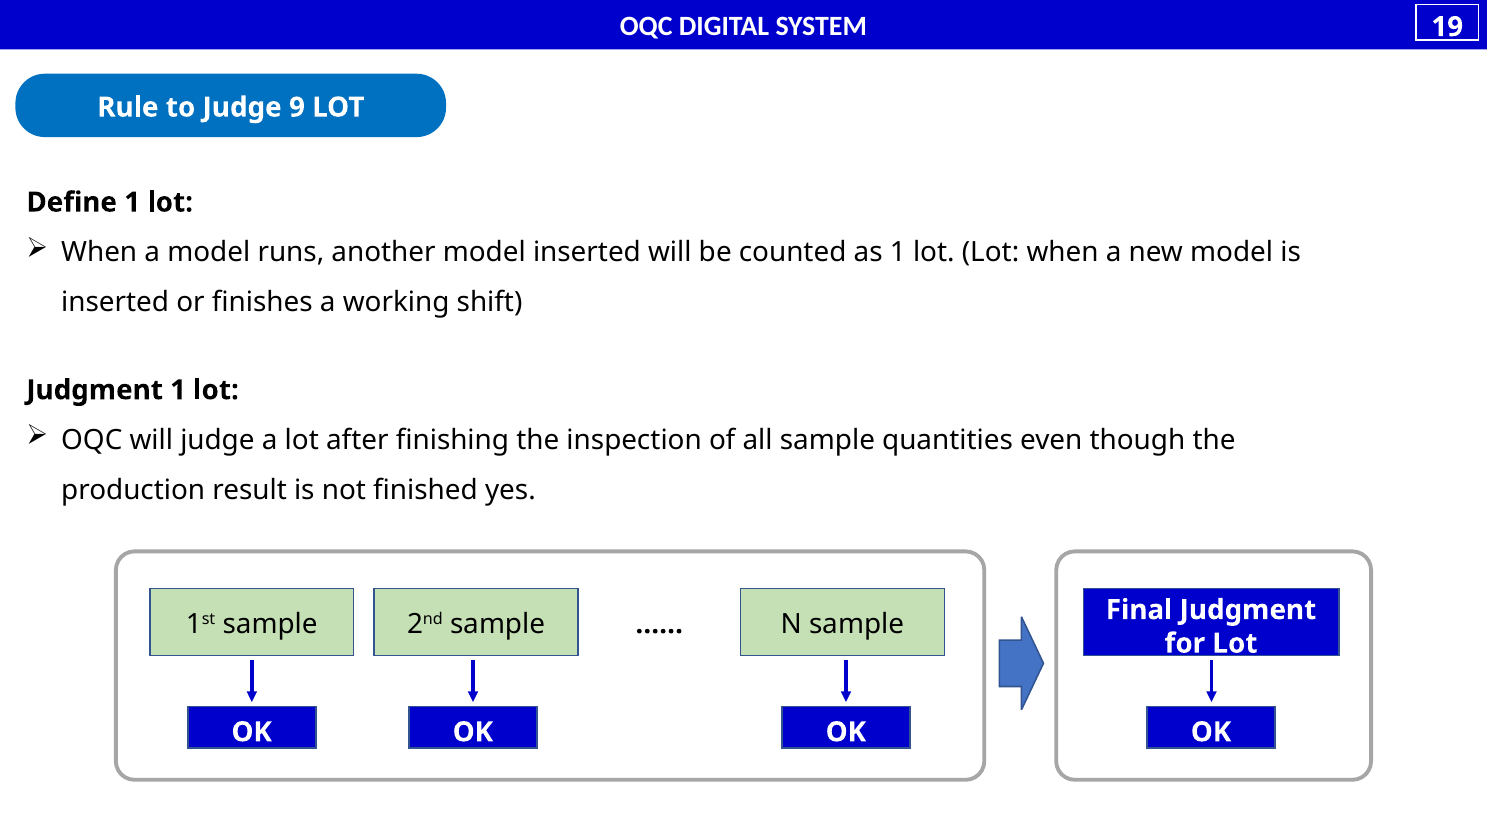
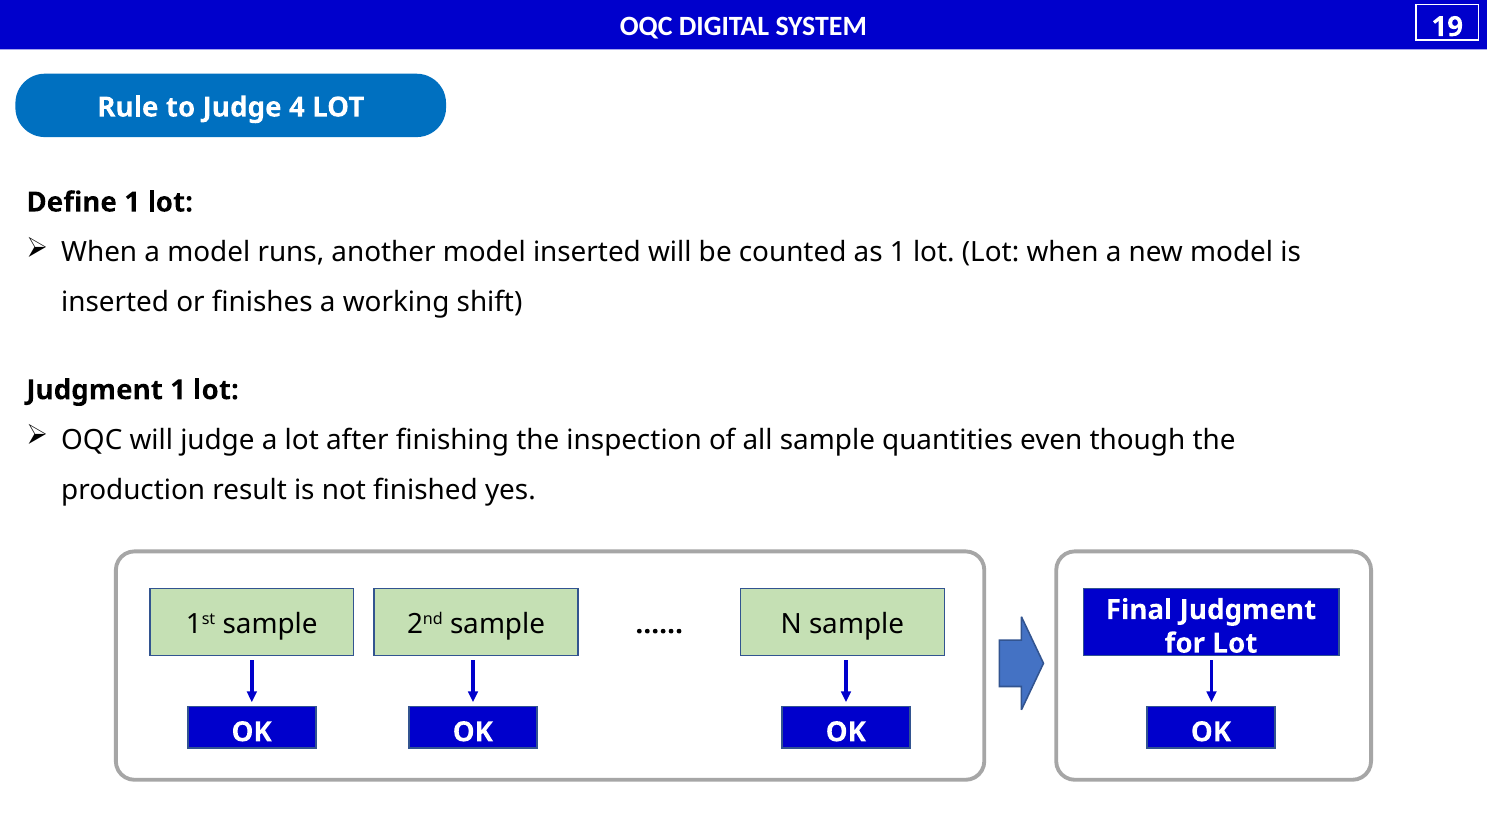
9: 9 -> 4
